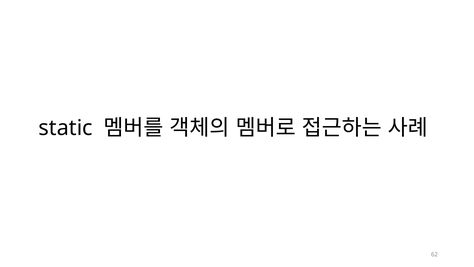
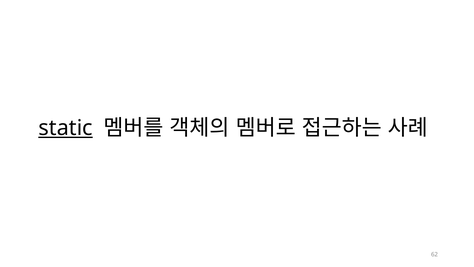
static underline: none -> present
